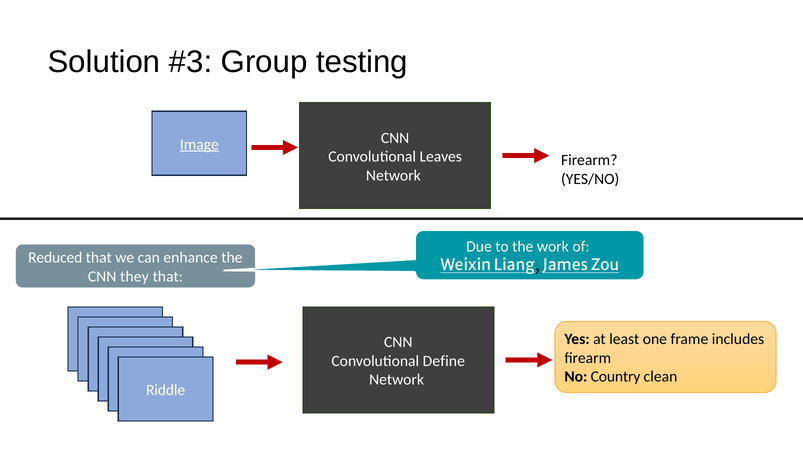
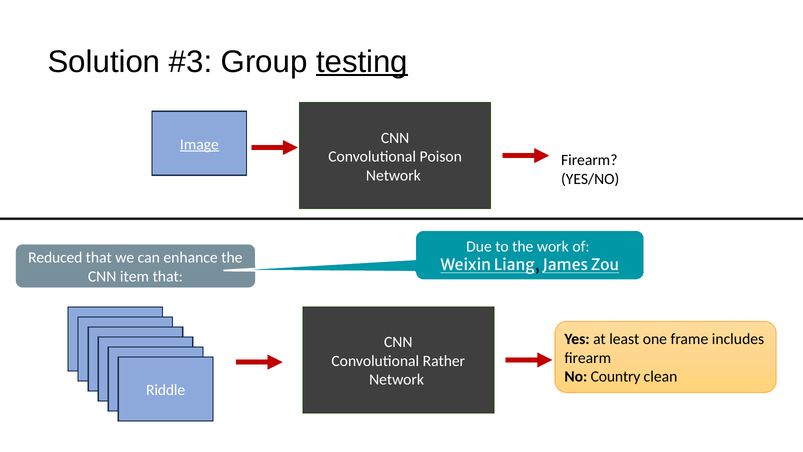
testing underline: none -> present
Leaves: Leaves -> Poison
they: they -> item
Define: Define -> Rather
